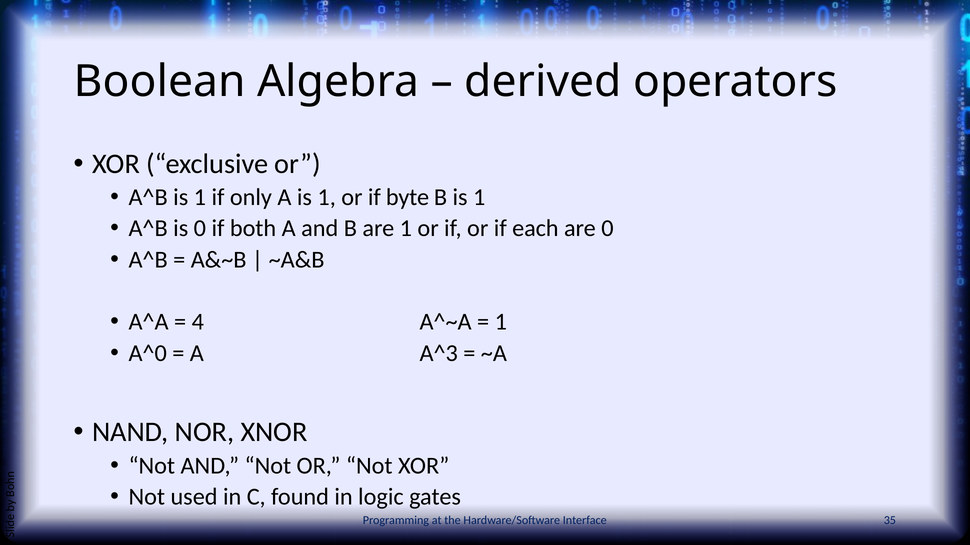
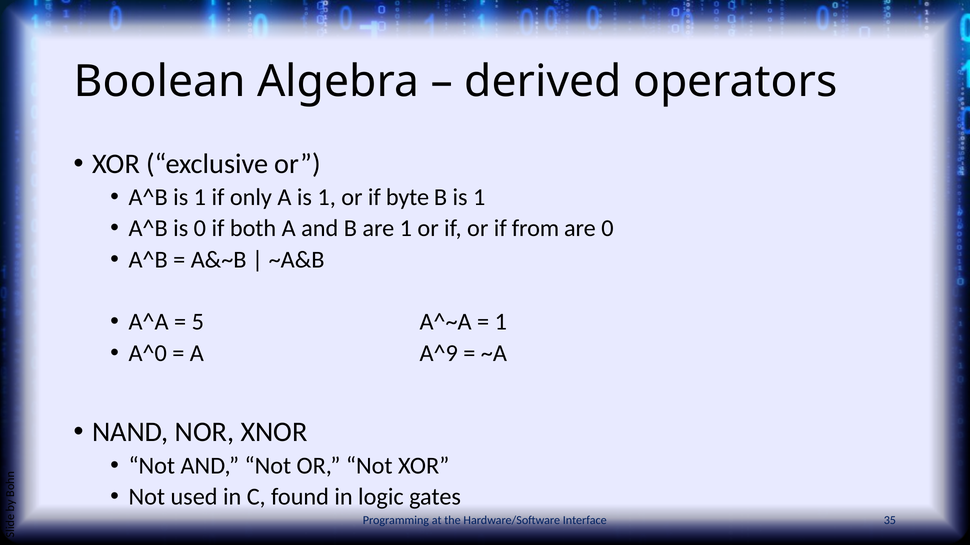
each: each -> from
4: 4 -> 5
A^3: A^3 -> A^9
